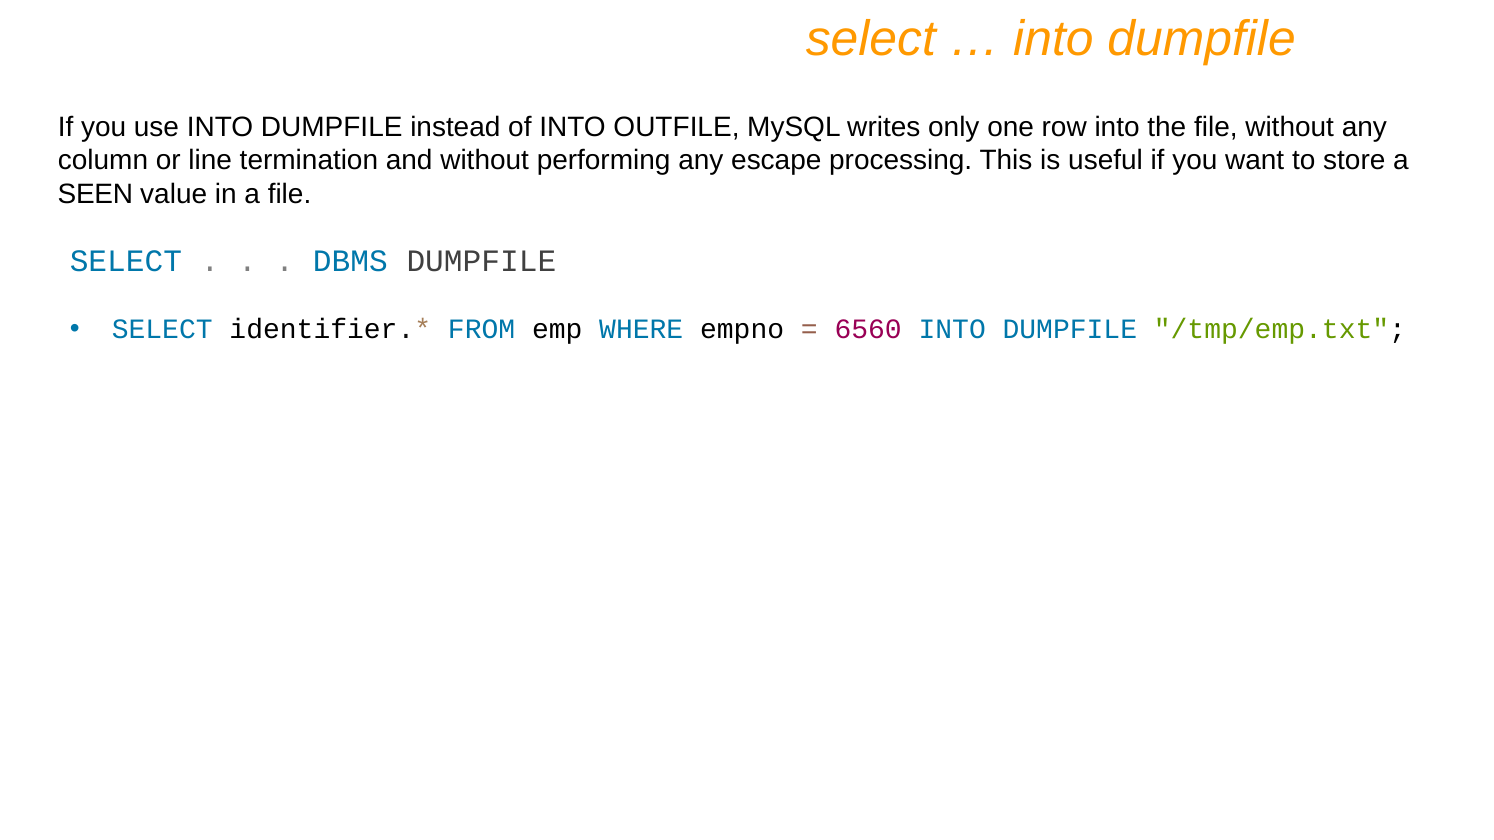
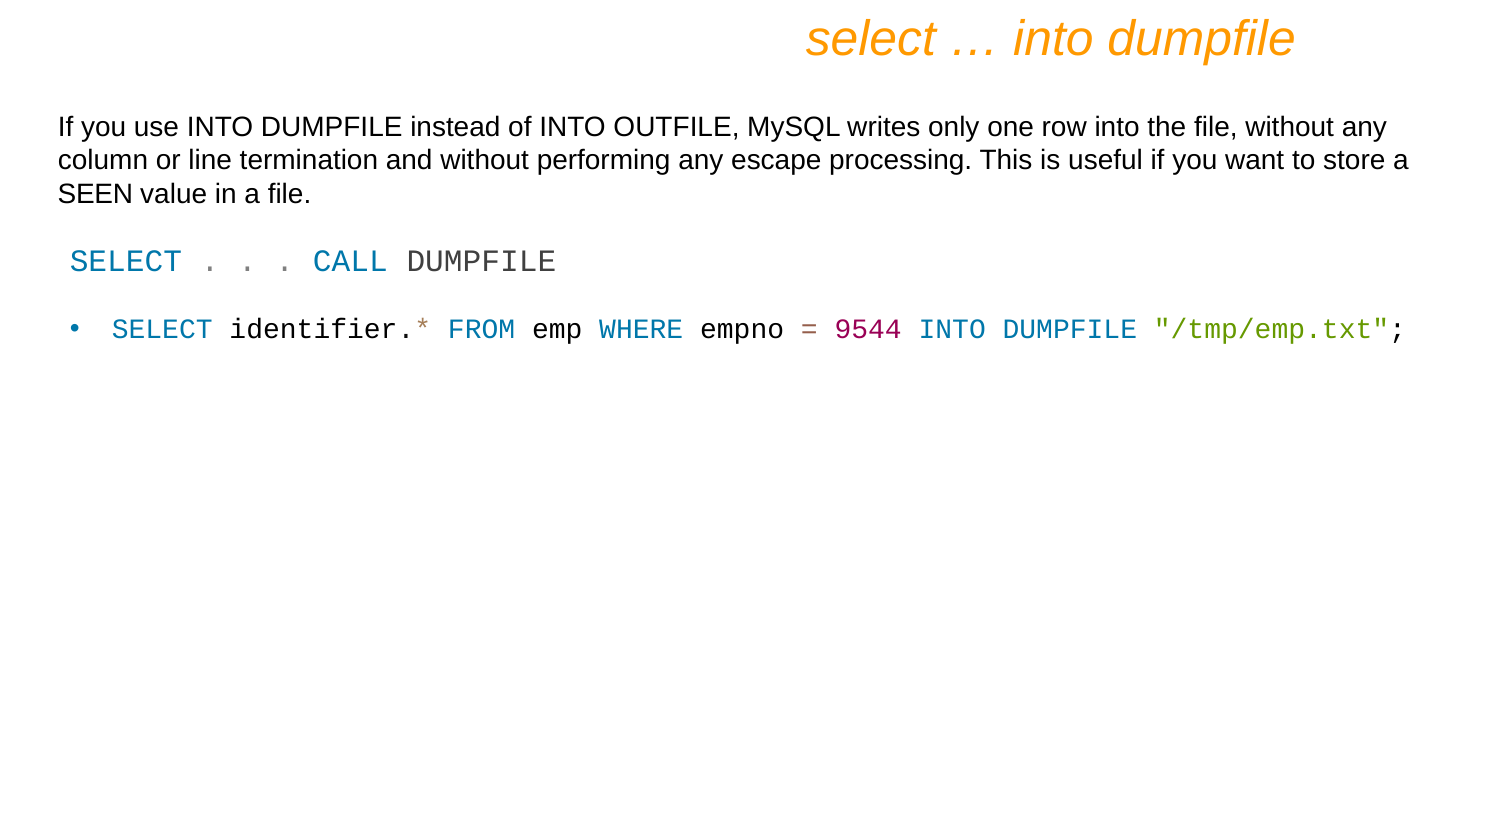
DBMS: DBMS -> CALL
6560: 6560 -> 9544
